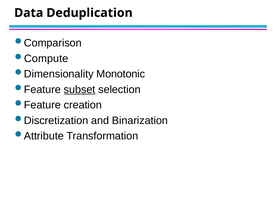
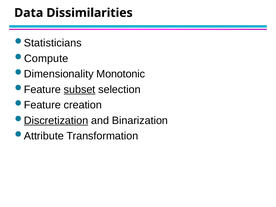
Deduplication: Deduplication -> Dissimilarities
Comparison: Comparison -> Statisticians
Discretization underline: none -> present
